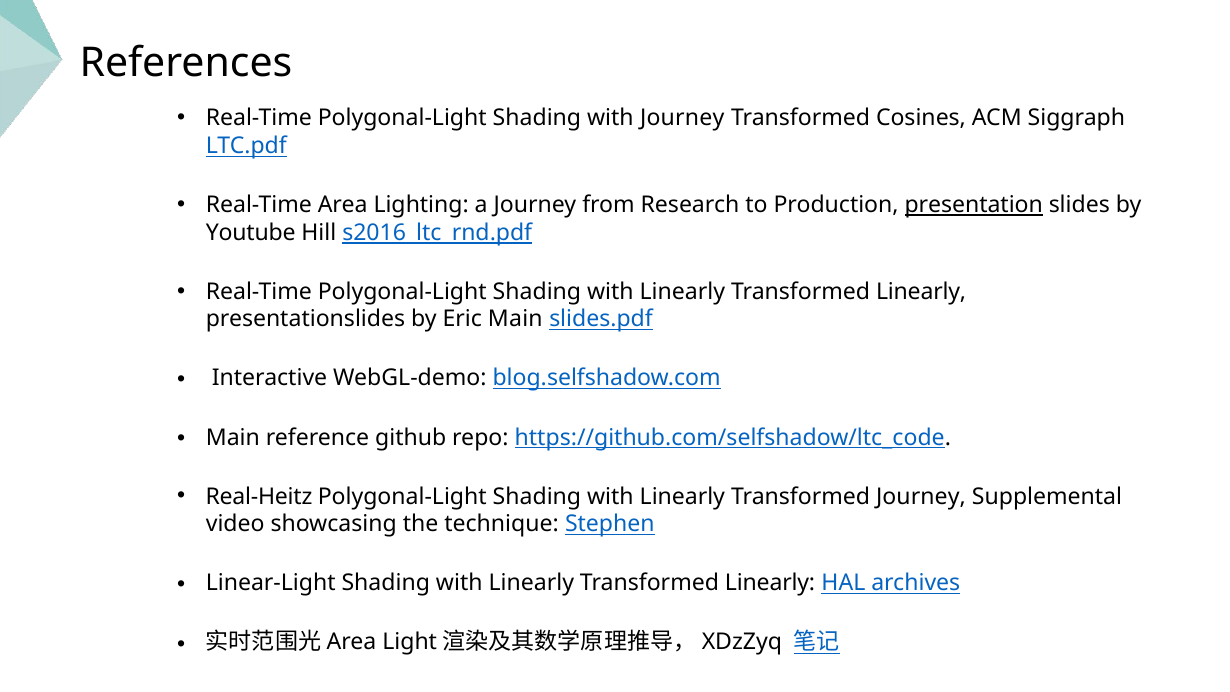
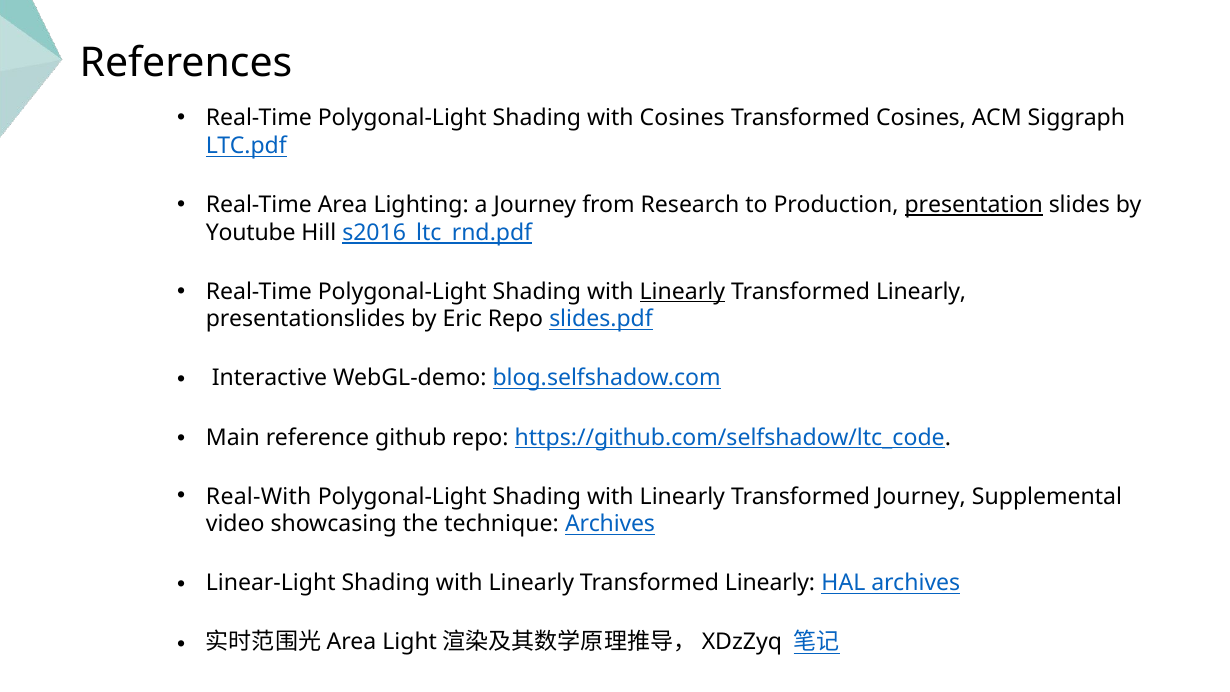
with Journey: Journey -> Cosines
Linearly at (682, 292) underline: none -> present
Eric Main: Main -> Repo
Real-Heitz: Real-Heitz -> Real-With
technique Stephen: Stephen -> Archives
